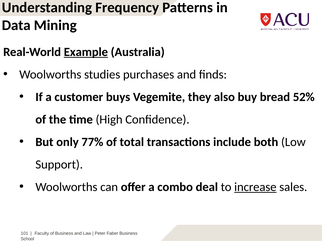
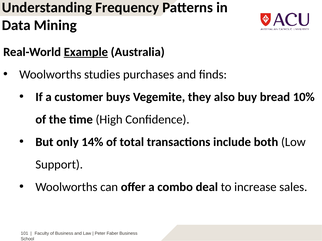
52%: 52% -> 10%
77%: 77% -> 14%
increase underline: present -> none
